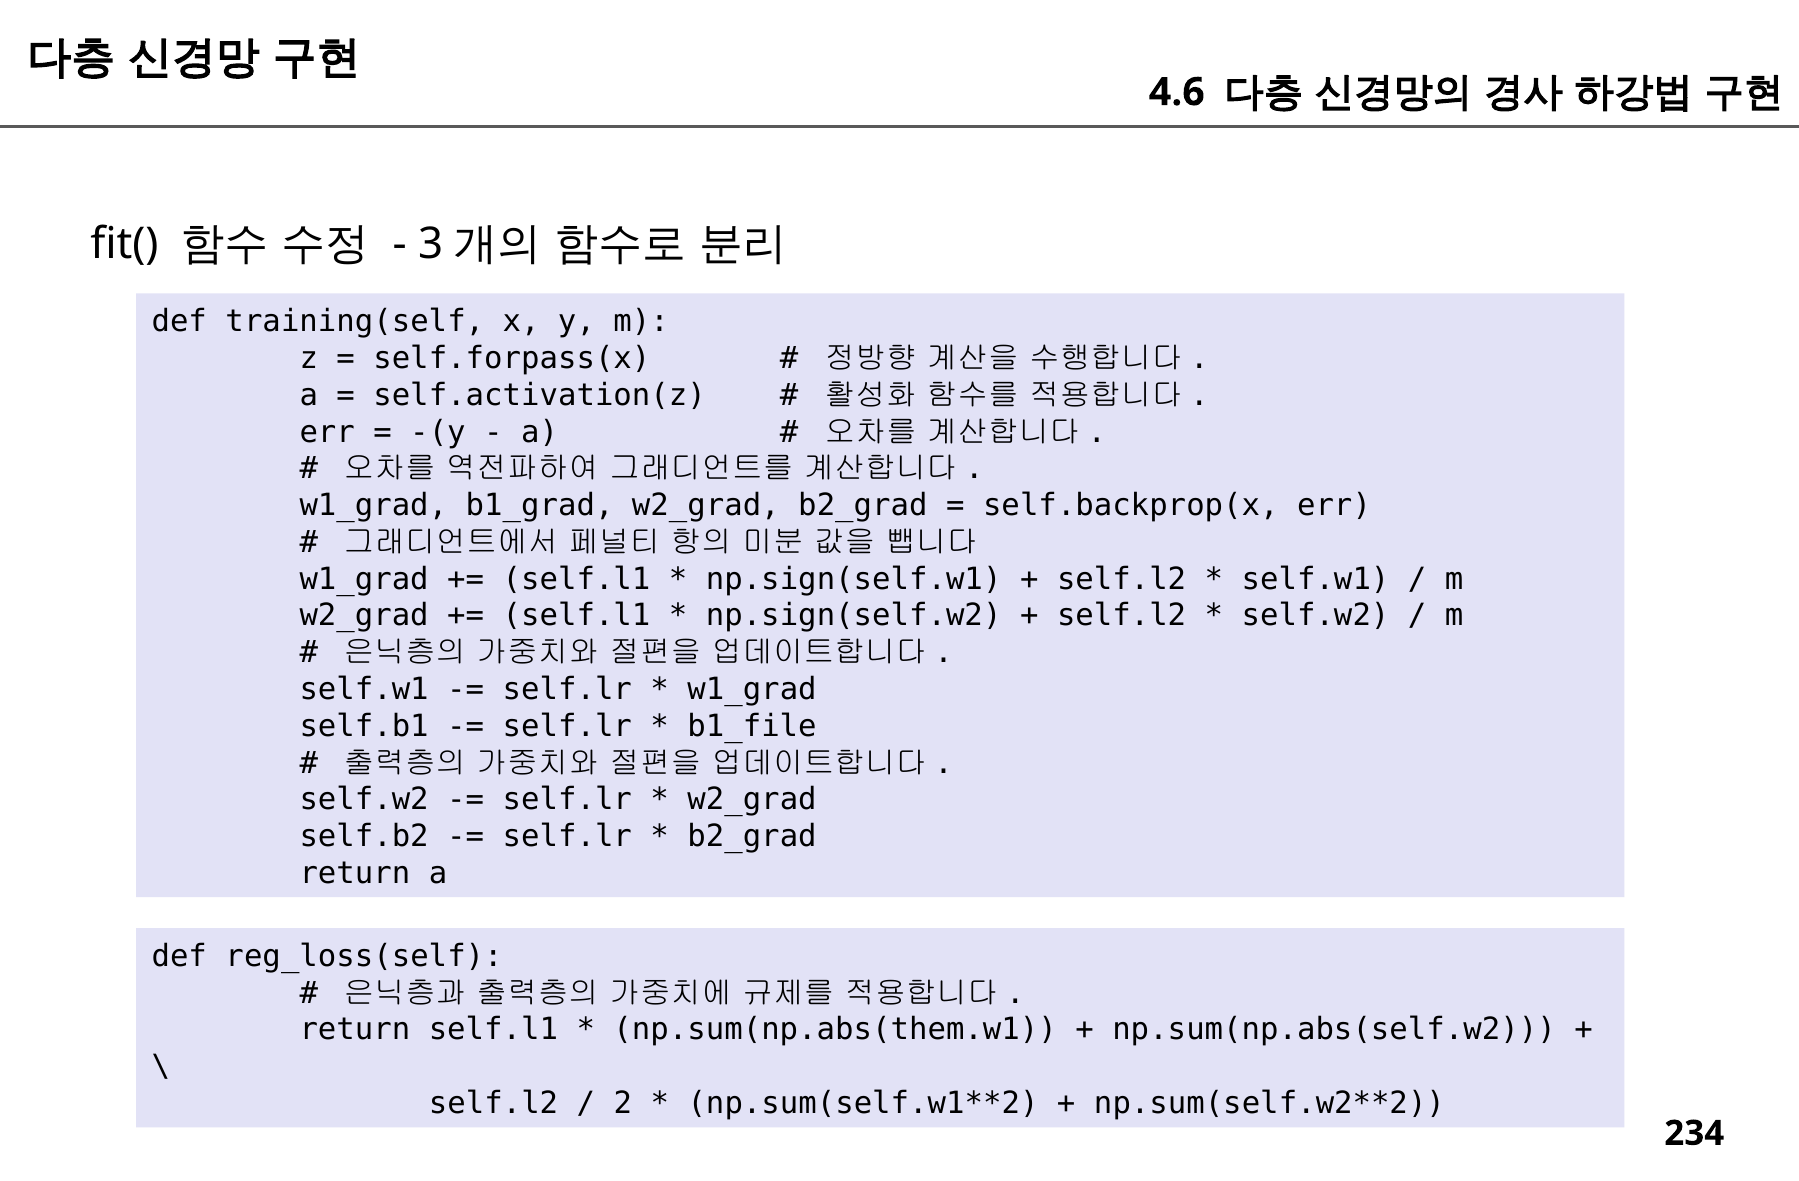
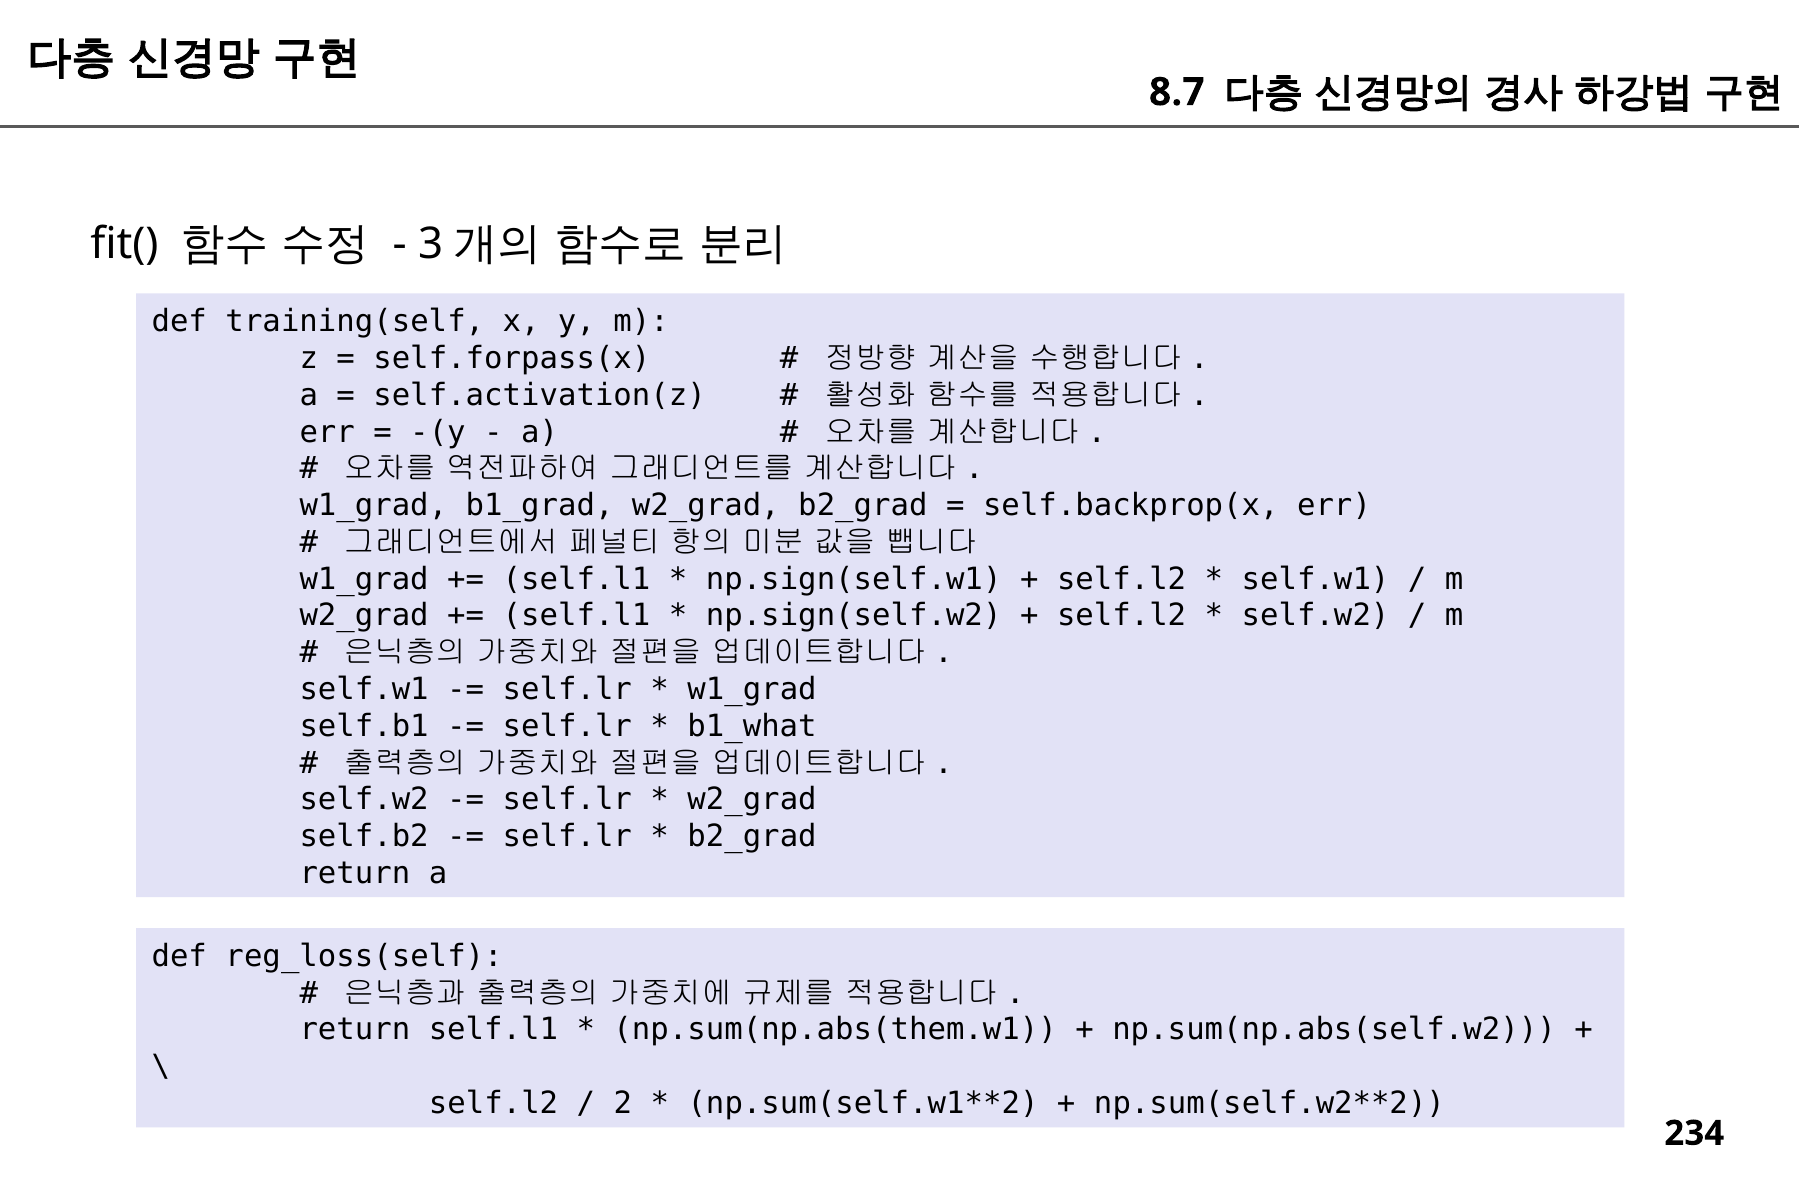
4.6: 4.6 -> 8.7
b1_file: b1_file -> b1_what
